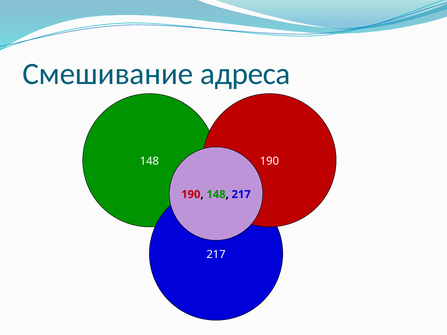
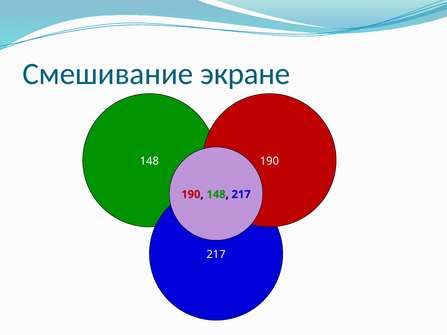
адреса: адреса -> экране
